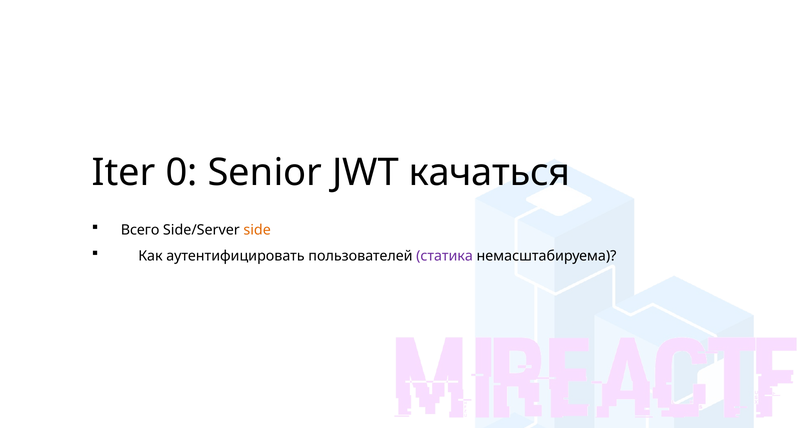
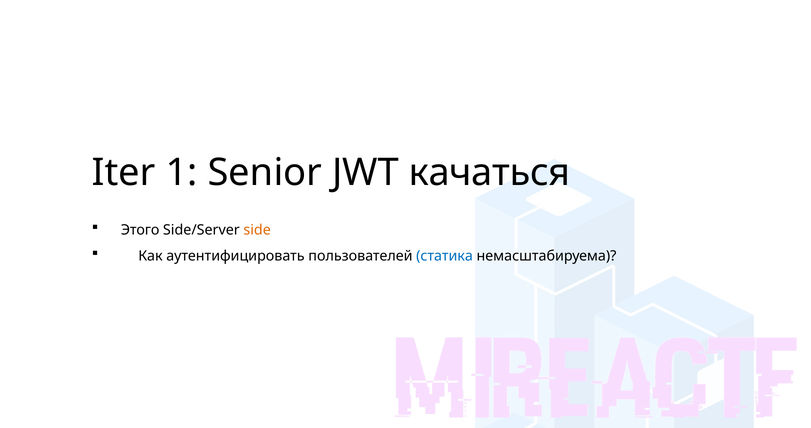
0: 0 -> 1
Всего: Всего -> Этого
статика colour: purple -> blue
